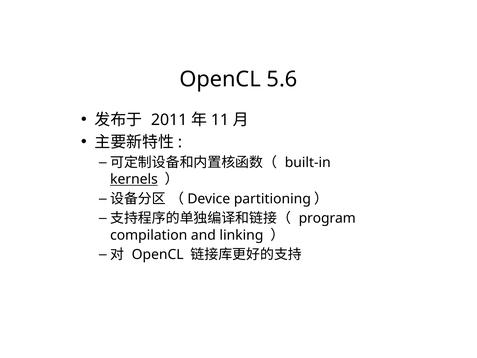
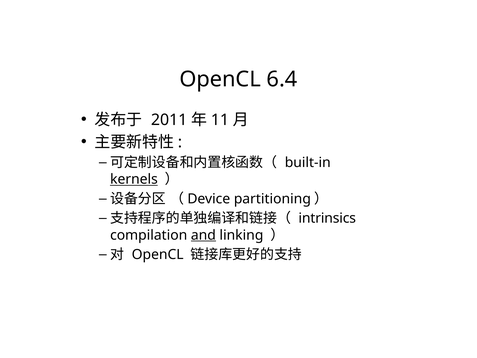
5.6: 5.6 -> 6.4
program: program -> intrinsics
and underline: none -> present
